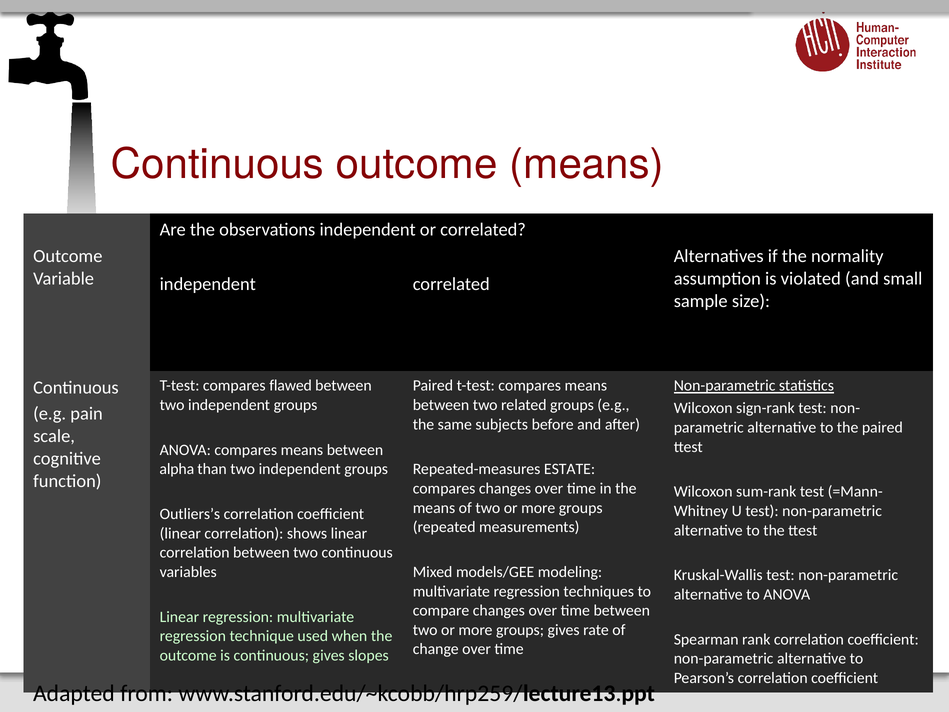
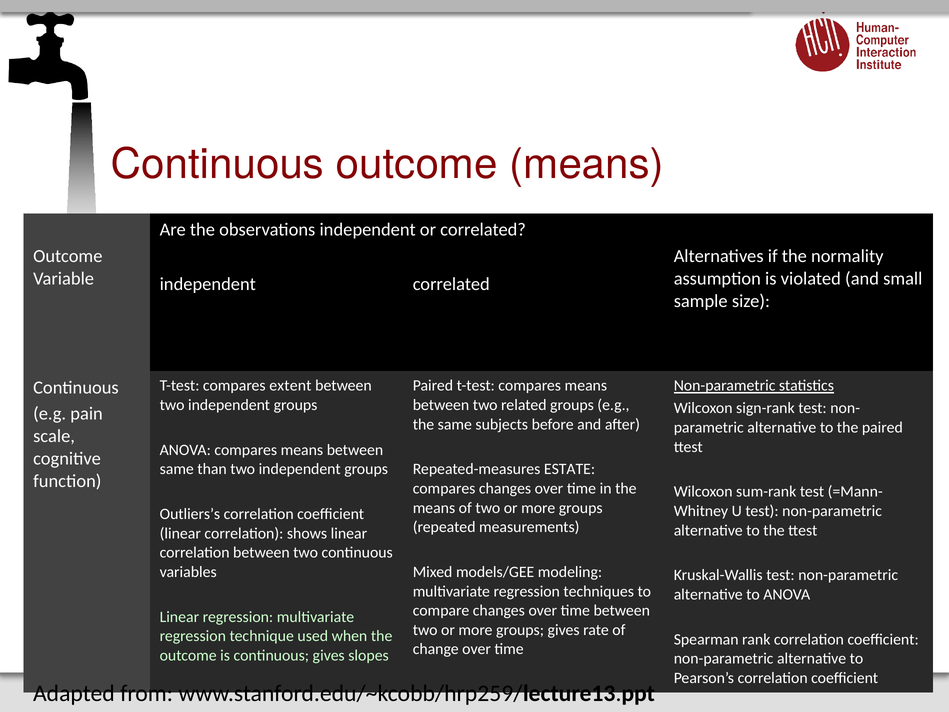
flawed: flawed -> extent
alpha at (177, 469): alpha -> same
